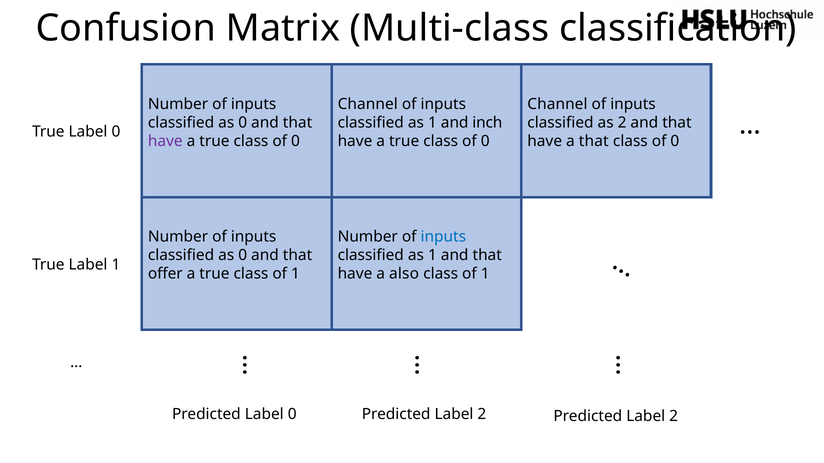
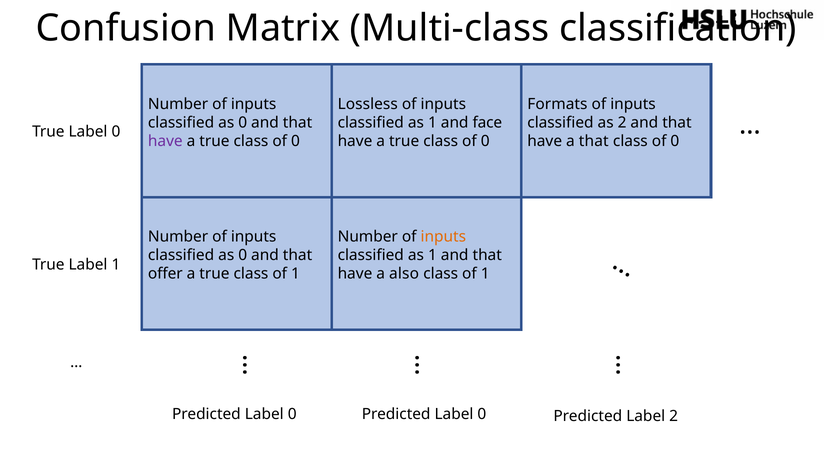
Channel at (368, 104): Channel -> Lossless
Channel at (557, 104): Channel -> Formats
inch: inch -> face
inputs at (443, 237) colour: blue -> orange
2 at (482, 415): 2 -> 0
